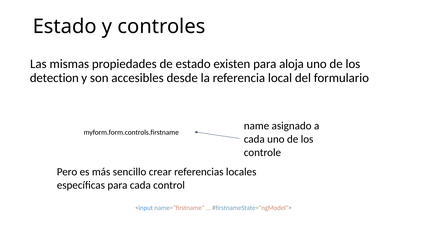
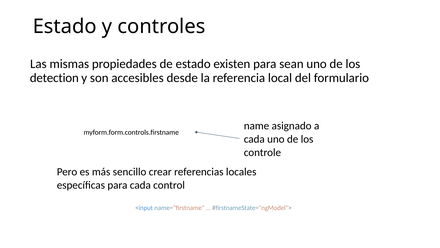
aloja: aloja -> sean
